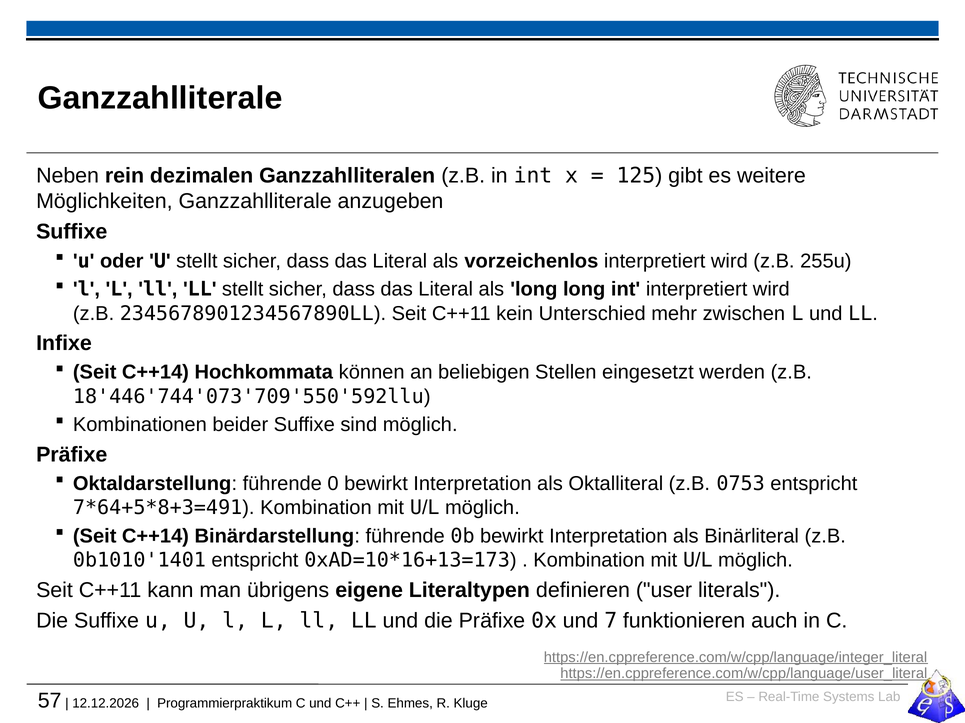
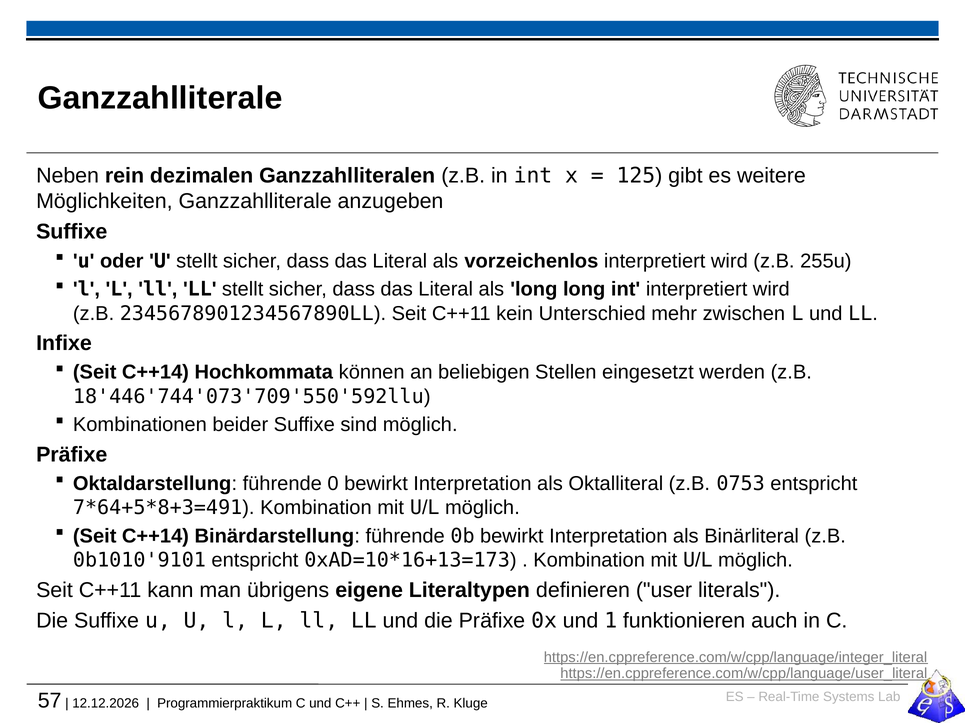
0b1010'1401: 0b1010'1401 -> 0b1010'9101
7: 7 -> 1
